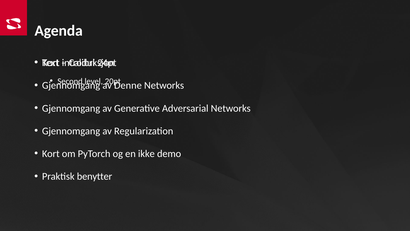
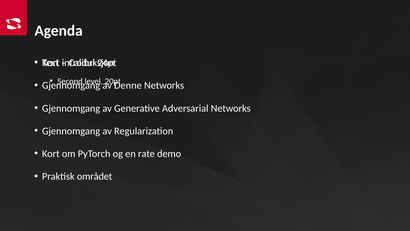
ikke: ikke -> rate
benytter: benytter -> området
